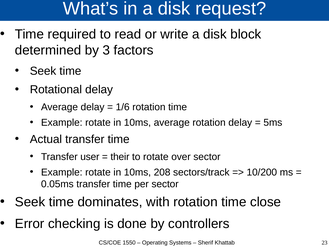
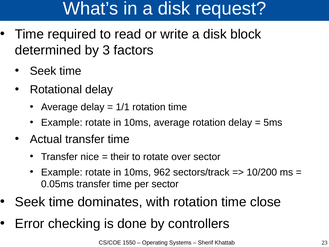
1/6: 1/6 -> 1/1
user: user -> nice
208: 208 -> 962
